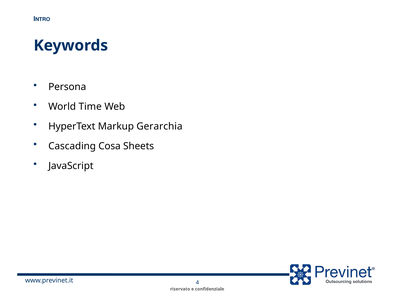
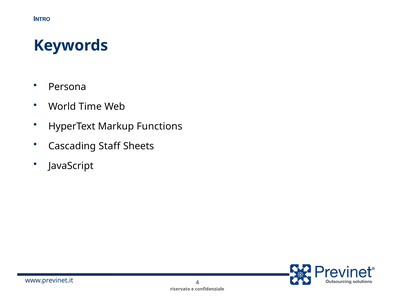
Gerarchia: Gerarchia -> Functions
Cosa: Cosa -> Staff
